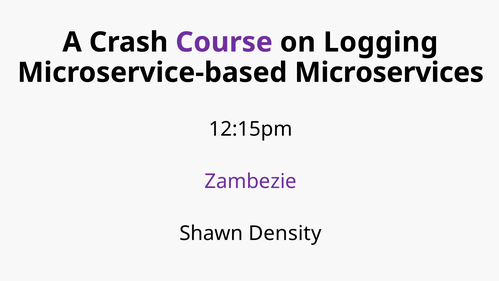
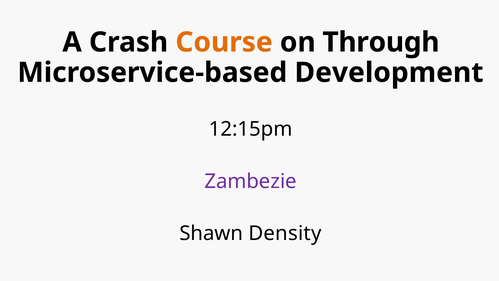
Course colour: purple -> orange
Logging: Logging -> Through
Microservices: Microservices -> Development
